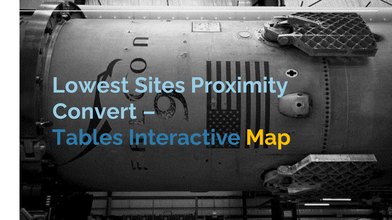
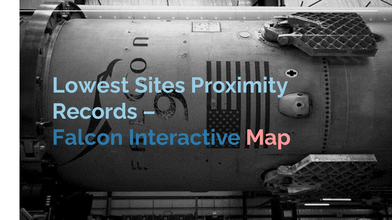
Convert: Convert -> Records
Tables: Tables -> Falcon
Map colour: yellow -> pink
